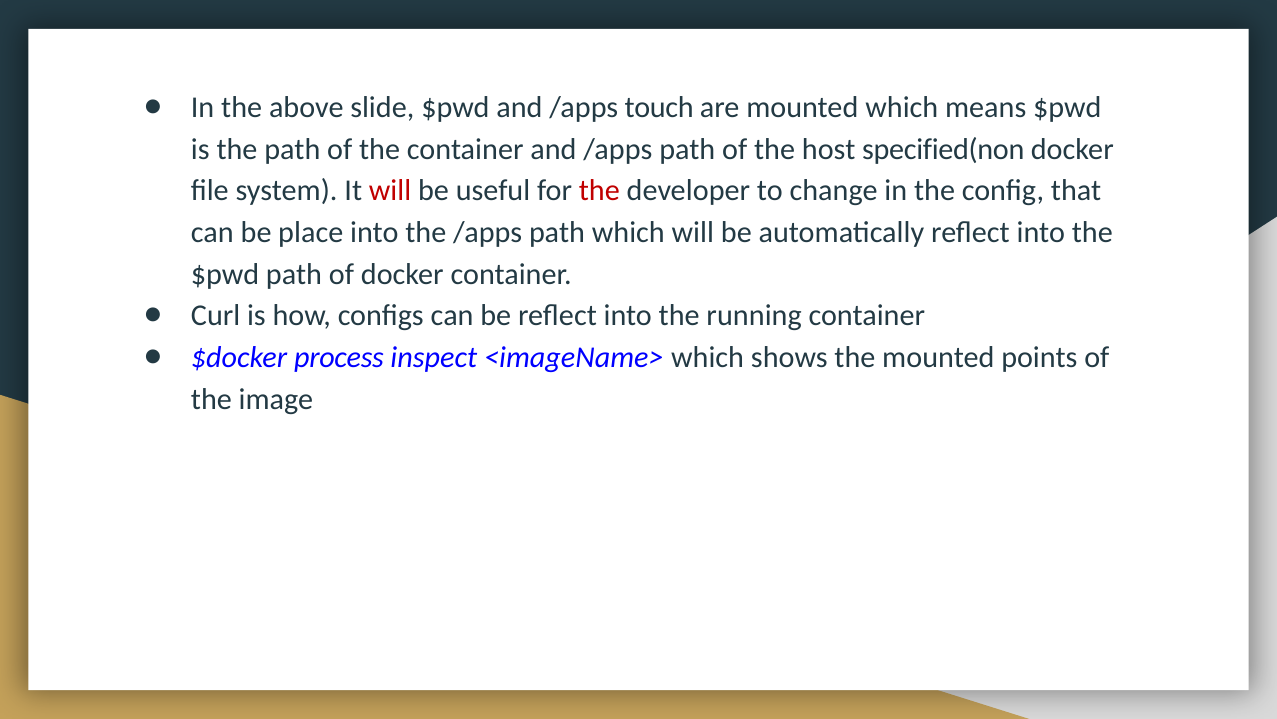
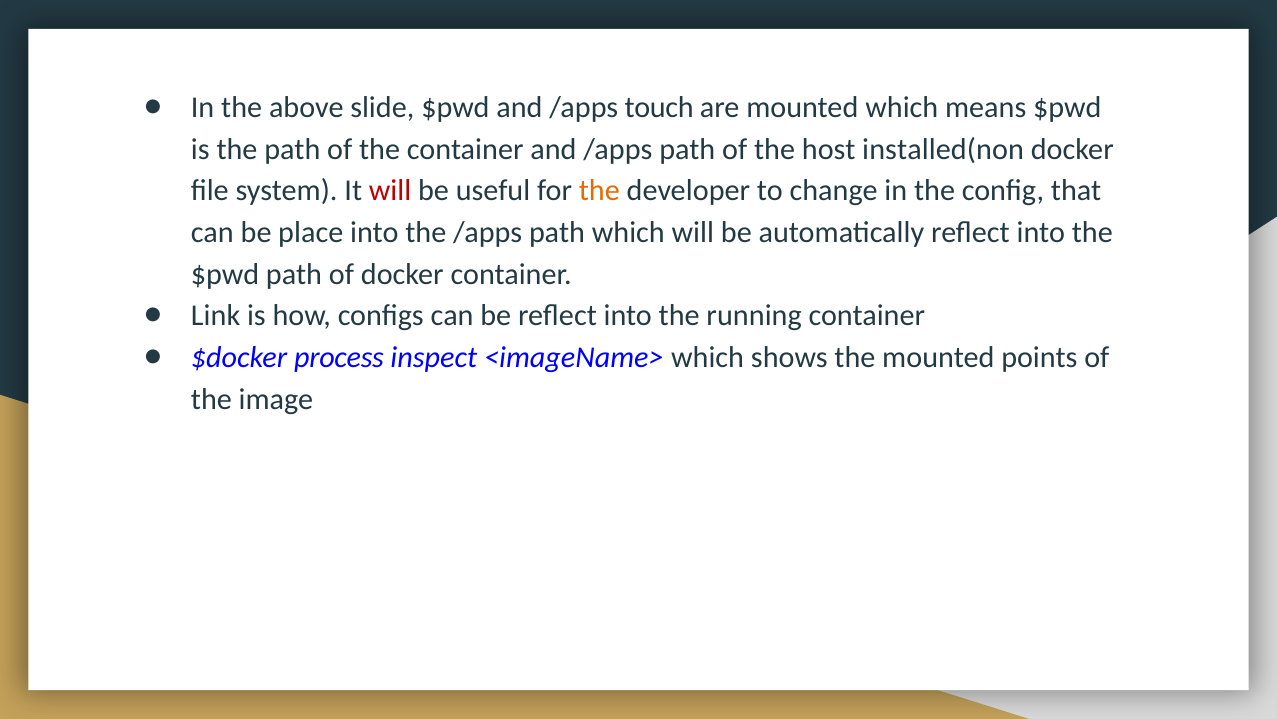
specified(non: specified(non -> installed(non
the at (599, 191) colour: red -> orange
Curl: Curl -> Link
